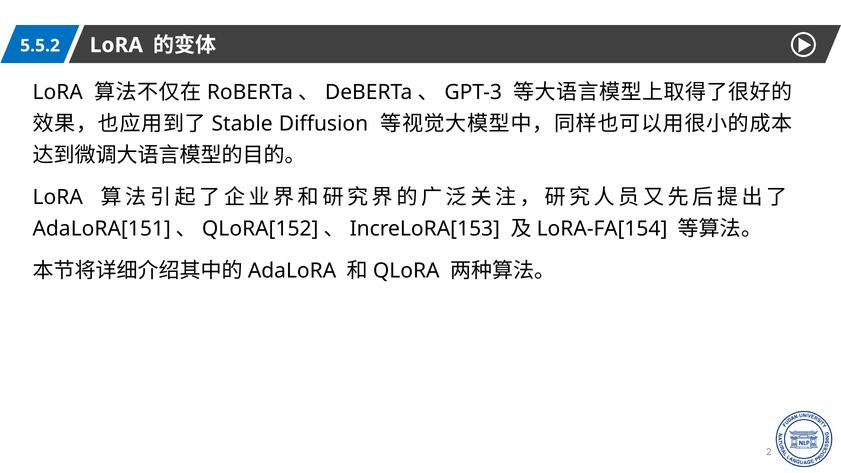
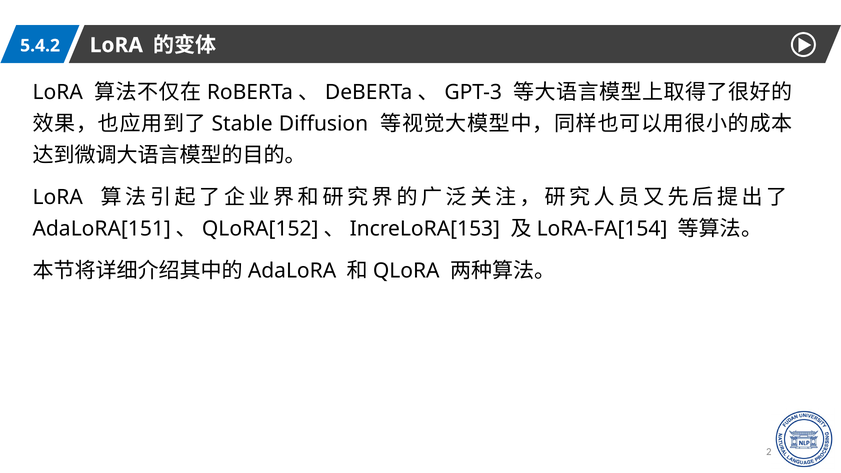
5.5.2: 5.5.2 -> 5.4.2
